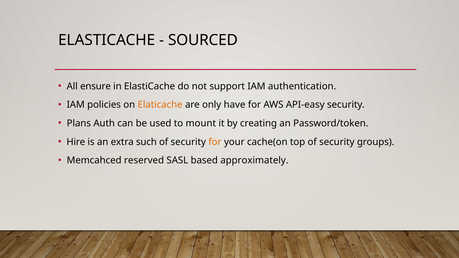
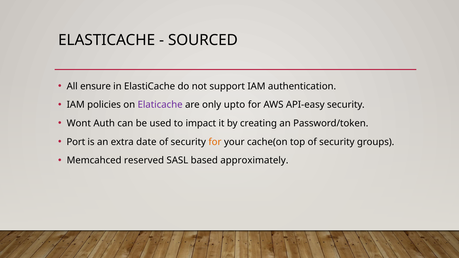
Elaticache colour: orange -> purple
have: have -> upto
Plans: Plans -> Wont
mount: mount -> impact
Hire: Hire -> Port
such: such -> date
